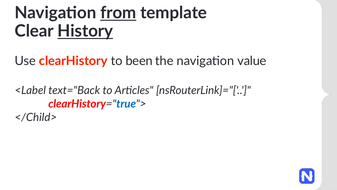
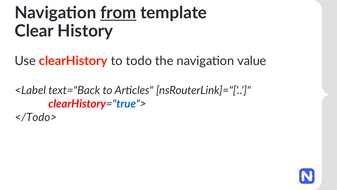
History underline: present -> none
been: been -> todo
</Child>: </Child> -> </Todo>
